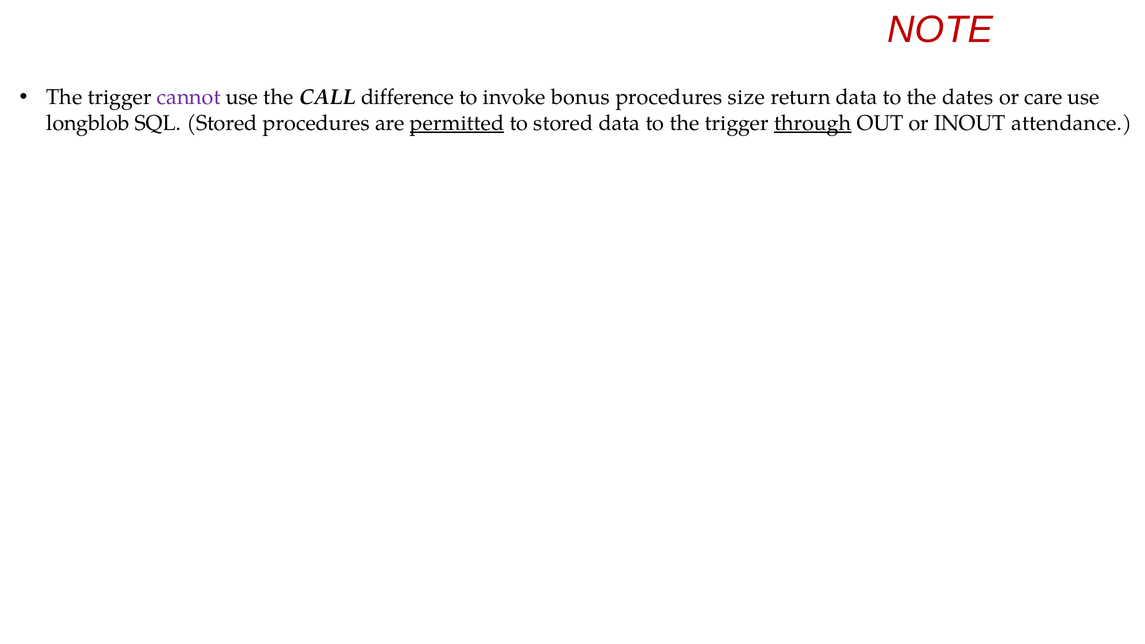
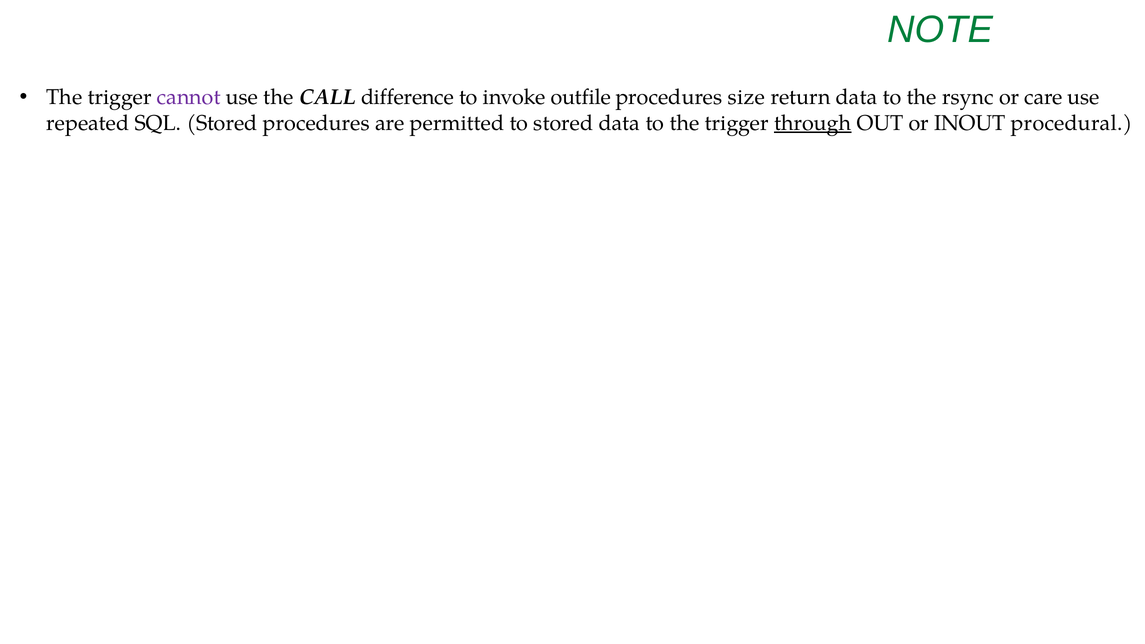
NOTE colour: red -> green
bonus: bonus -> outfile
dates: dates -> rsync
longblob: longblob -> repeated
permitted underline: present -> none
attendance: attendance -> procedural
